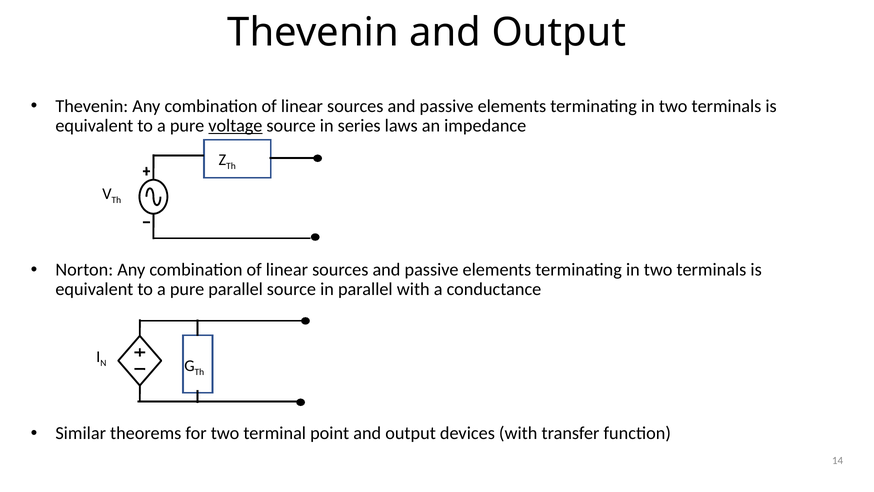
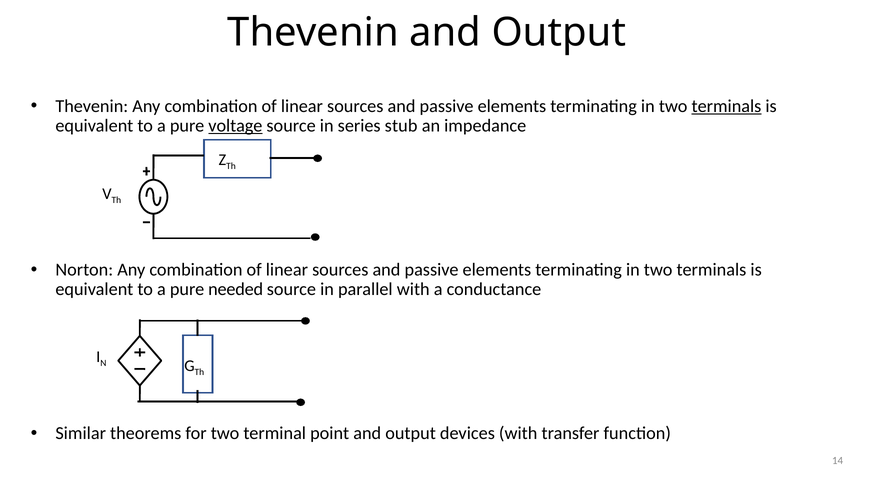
terminals at (726, 106) underline: none -> present
laws: laws -> stub
pure parallel: parallel -> needed
